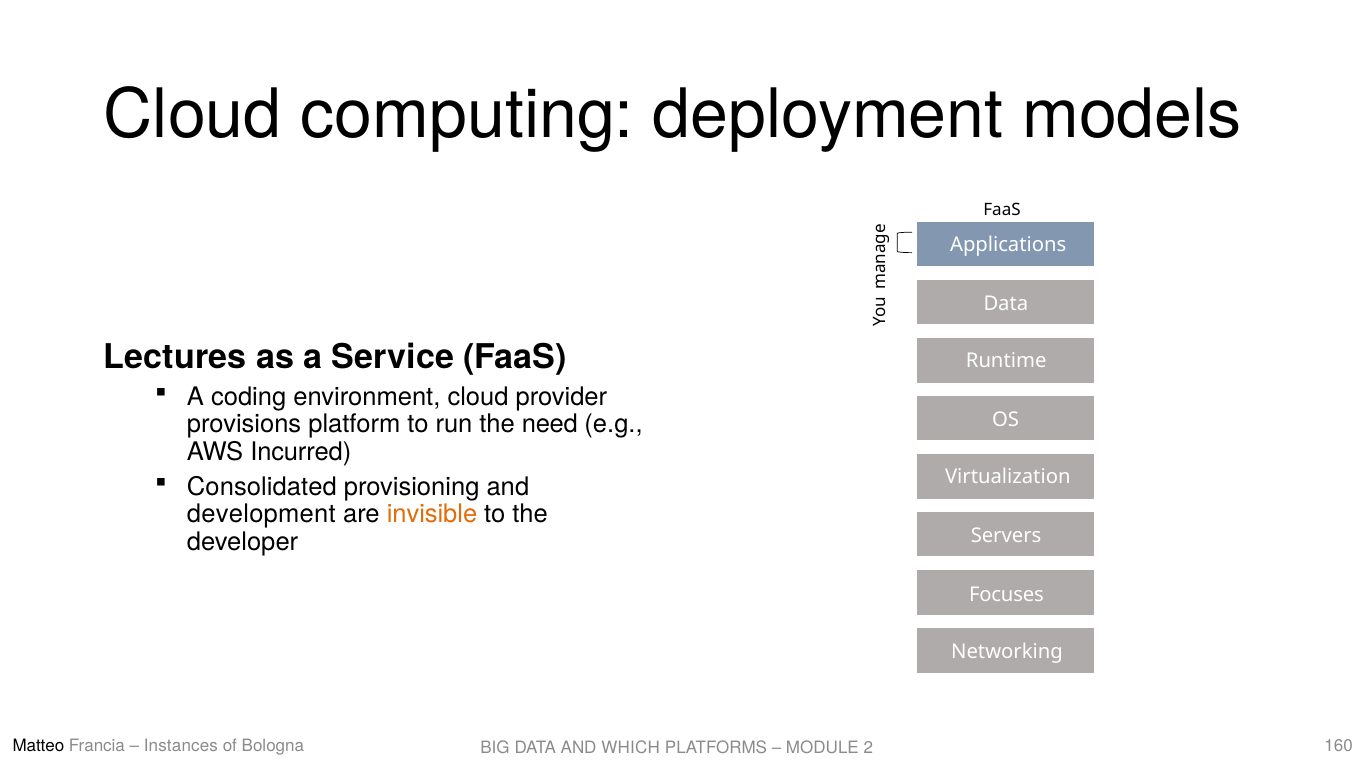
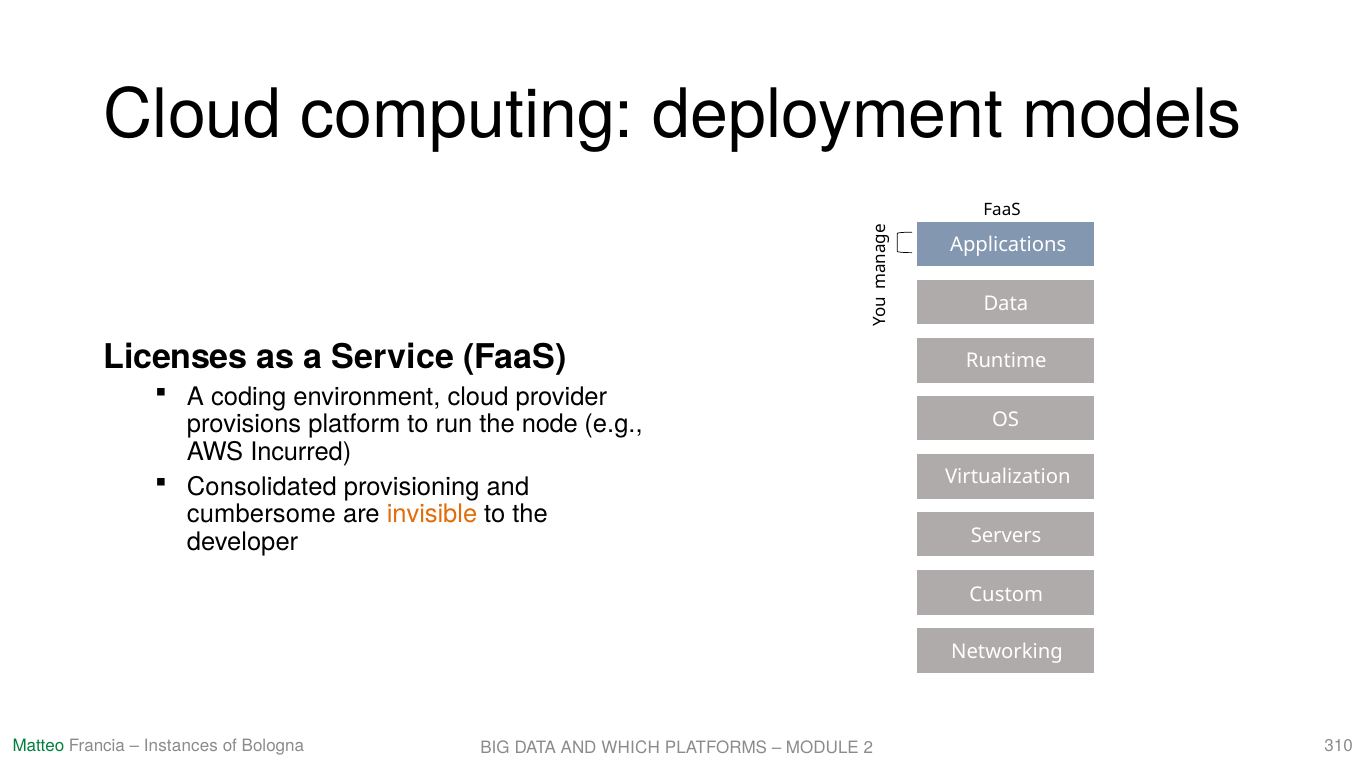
Lectures: Lectures -> Licenses
need: need -> node
development: development -> cumbersome
Focuses: Focuses -> Custom
Matteo colour: black -> green
160: 160 -> 310
